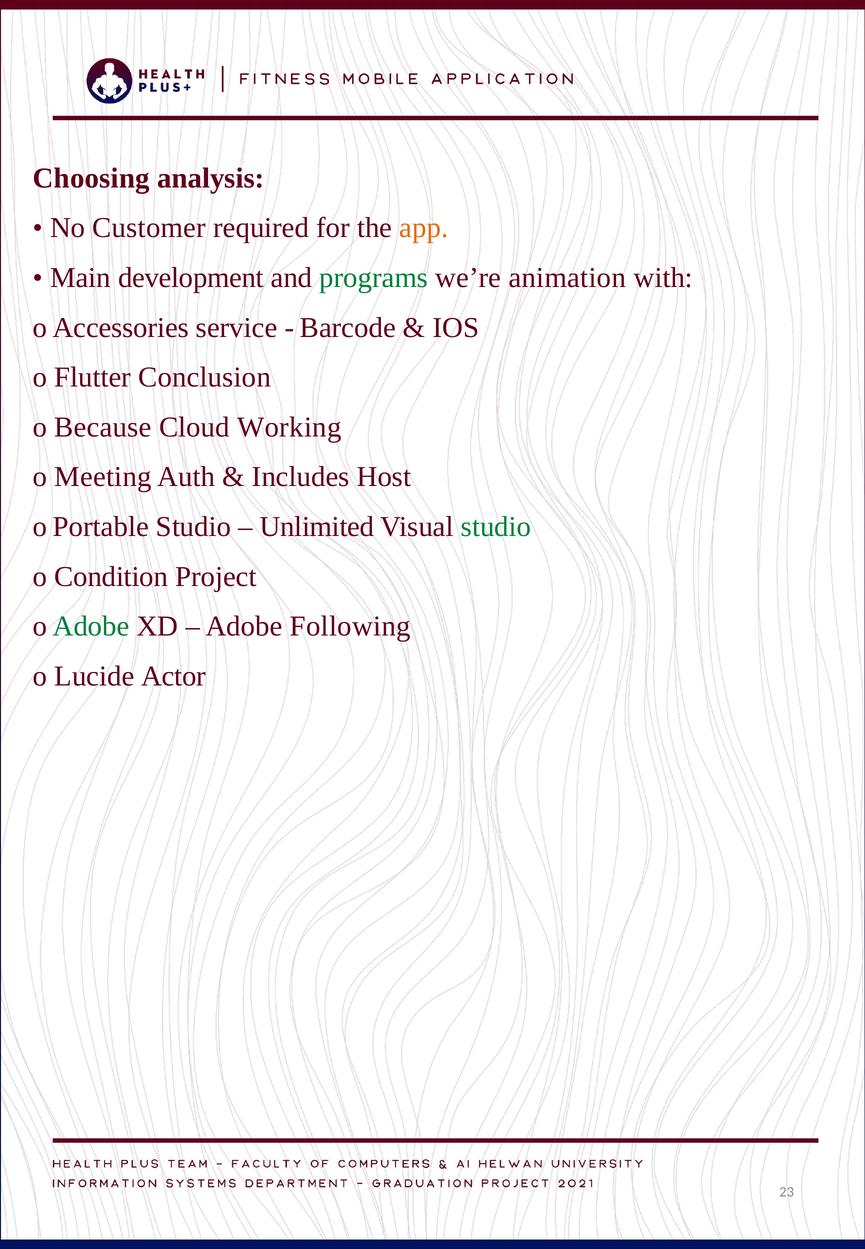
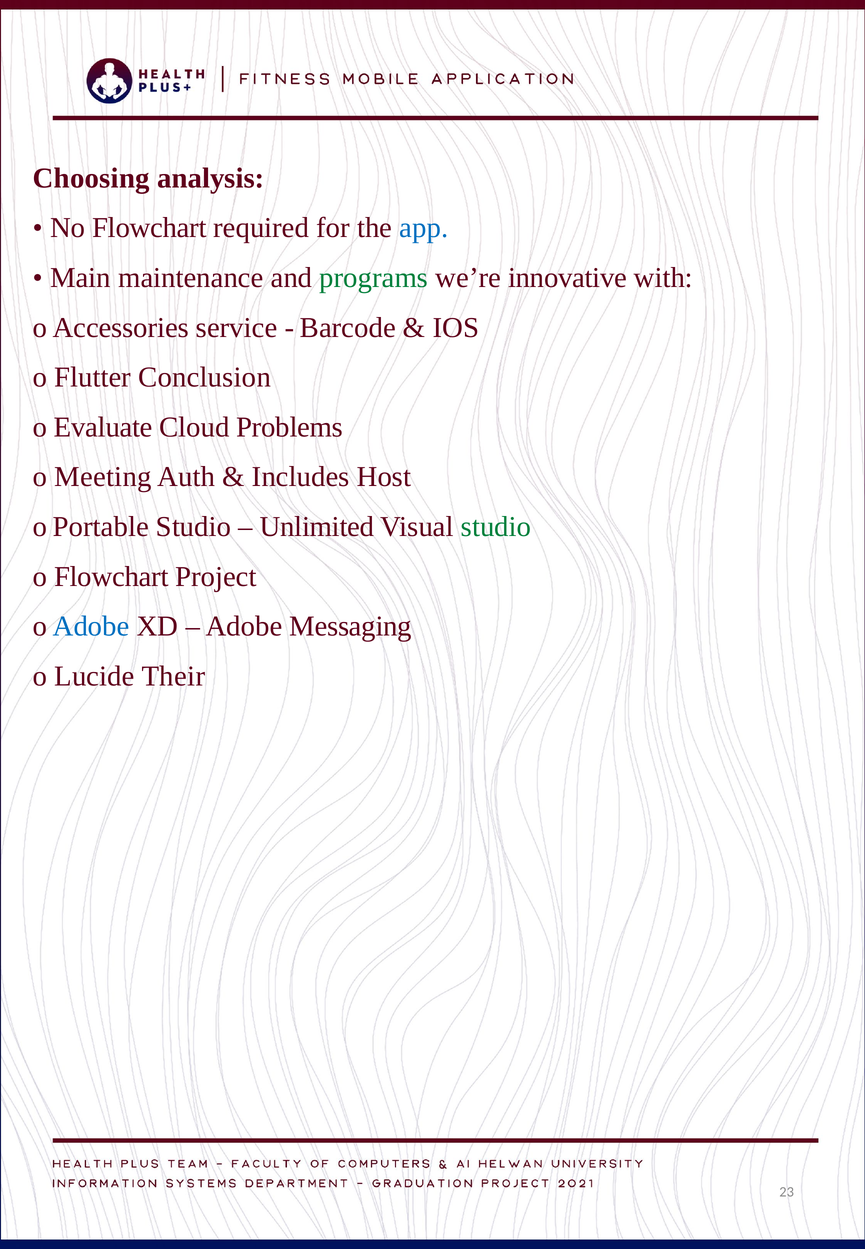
No Customer: Customer -> Flowchart
app colour: orange -> blue
development: development -> maintenance
animation: animation -> innovative
Because: Because -> Evaluate
Working: Working -> Problems
o Condition: Condition -> Flowchart
Adobe at (91, 627) colour: green -> blue
Following: Following -> Messaging
Actor: Actor -> Their
